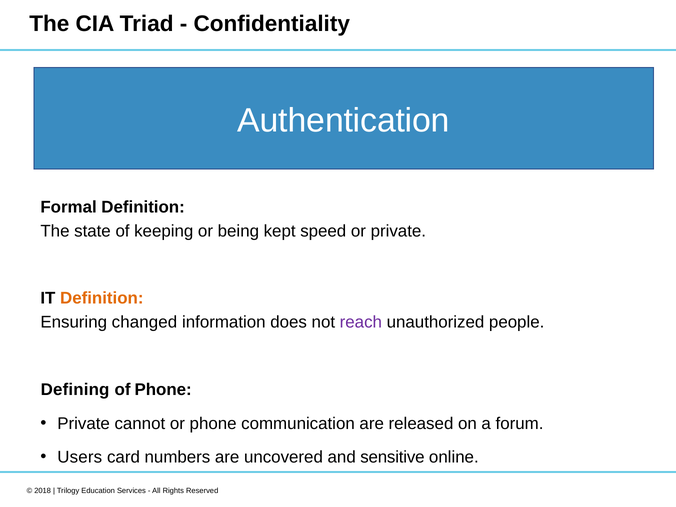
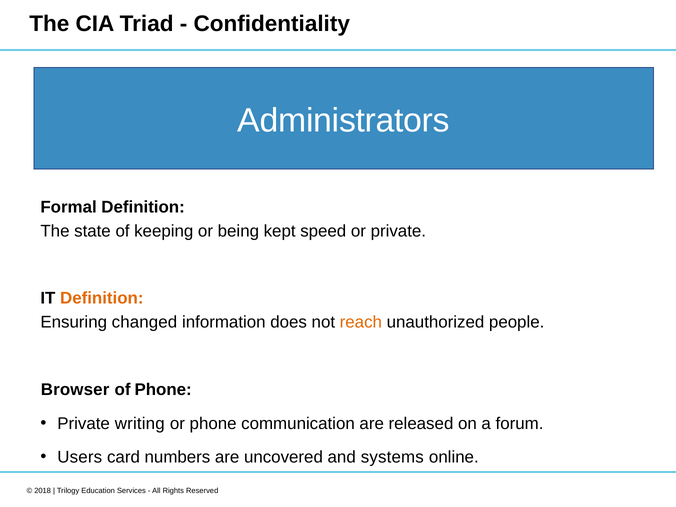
Authentication: Authentication -> Administrators
reach colour: purple -> orange
Defining: Defining -> Browser
cannot: cannot -> writing
sensitive: sensitive -> systems
